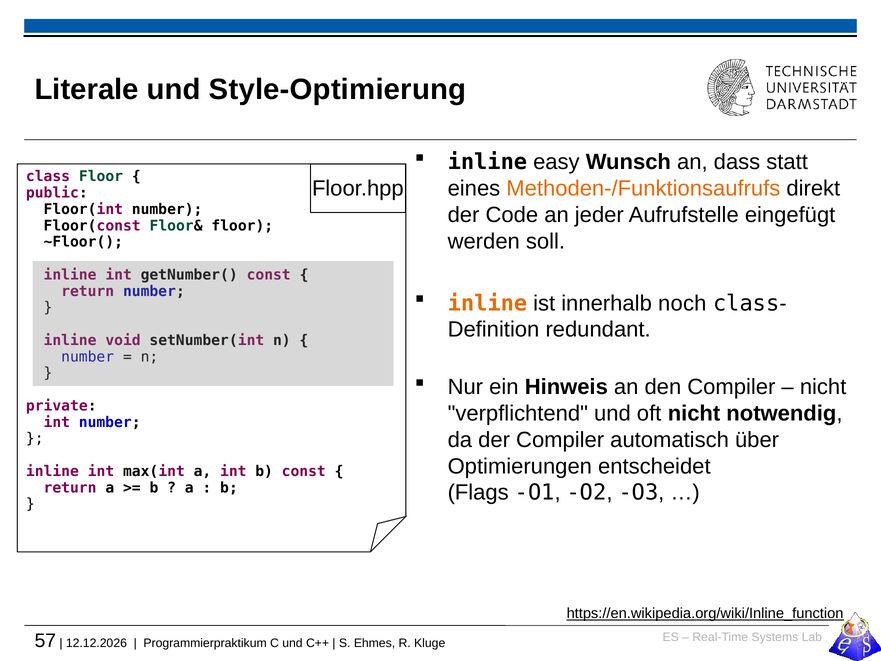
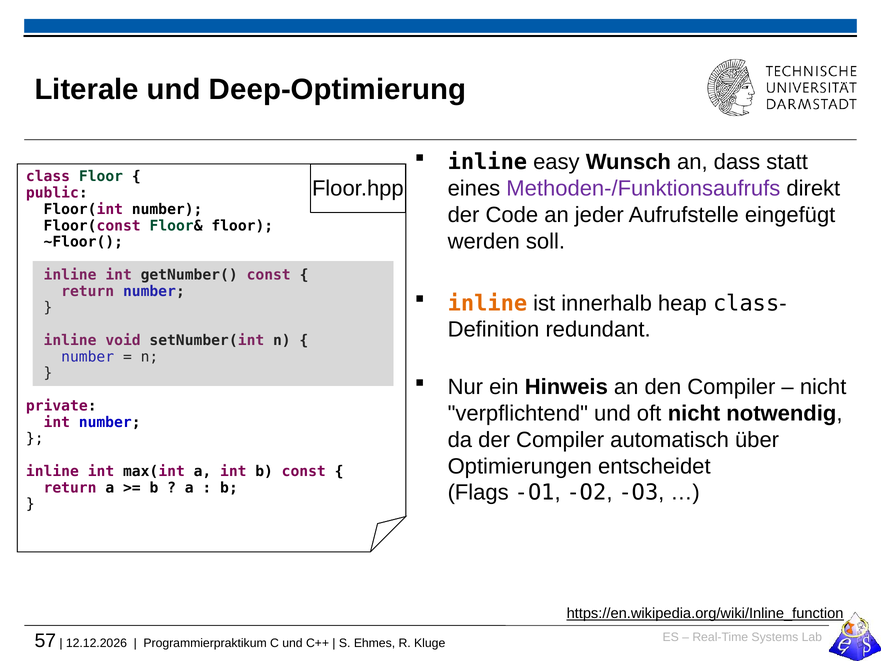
Style-Optimierung: Style-Optimierung -> Deep-Optimierung
Methoden-/Funktionsaufrufs colour: orange -> purple
noch: noch -> heap
